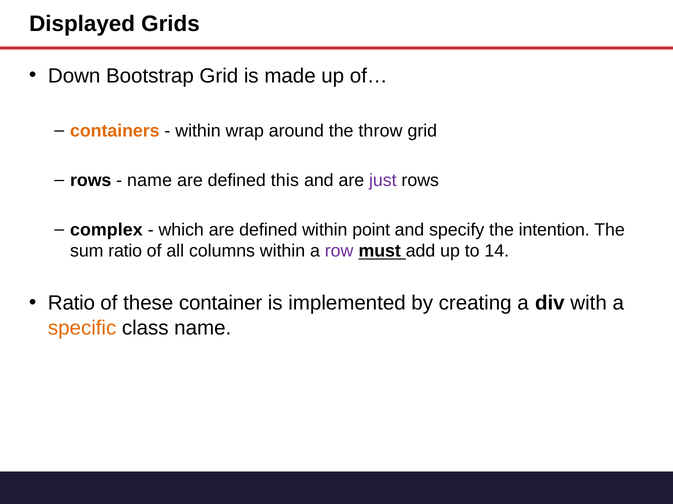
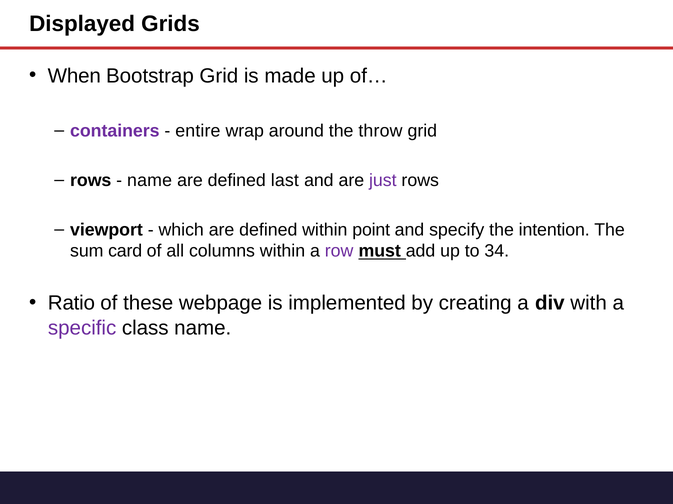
Down: Down -> When
containers colour: orange -> purple
within at (198, 131): within -> entire
this: this -> last
complex: complex -> viewport
sum ratio: ratio -> card
14: 14 -> 34
container: container -> webpage
specific colour: orange -> purple
